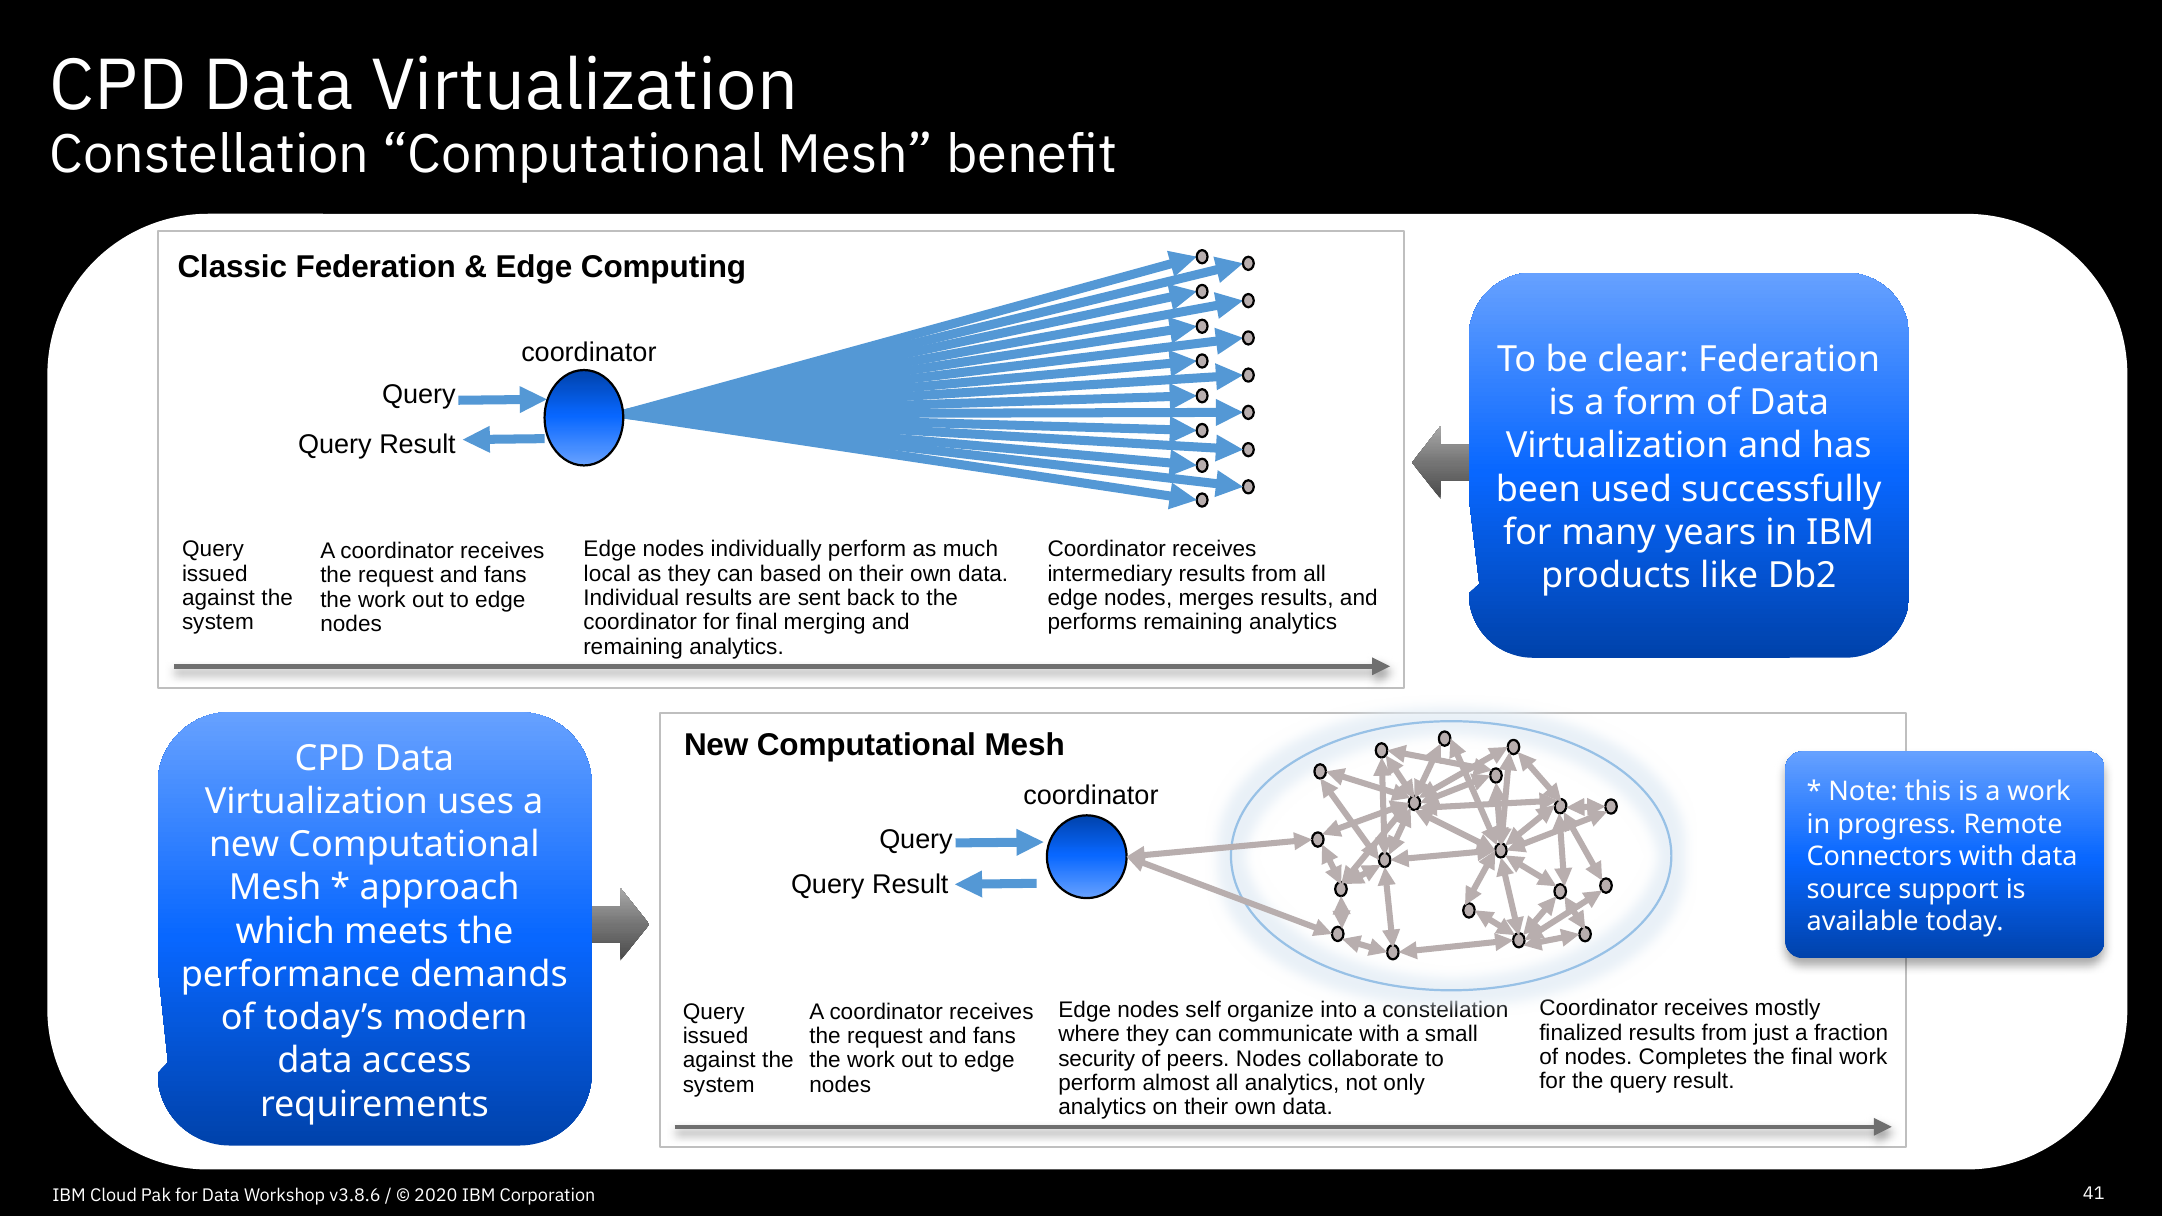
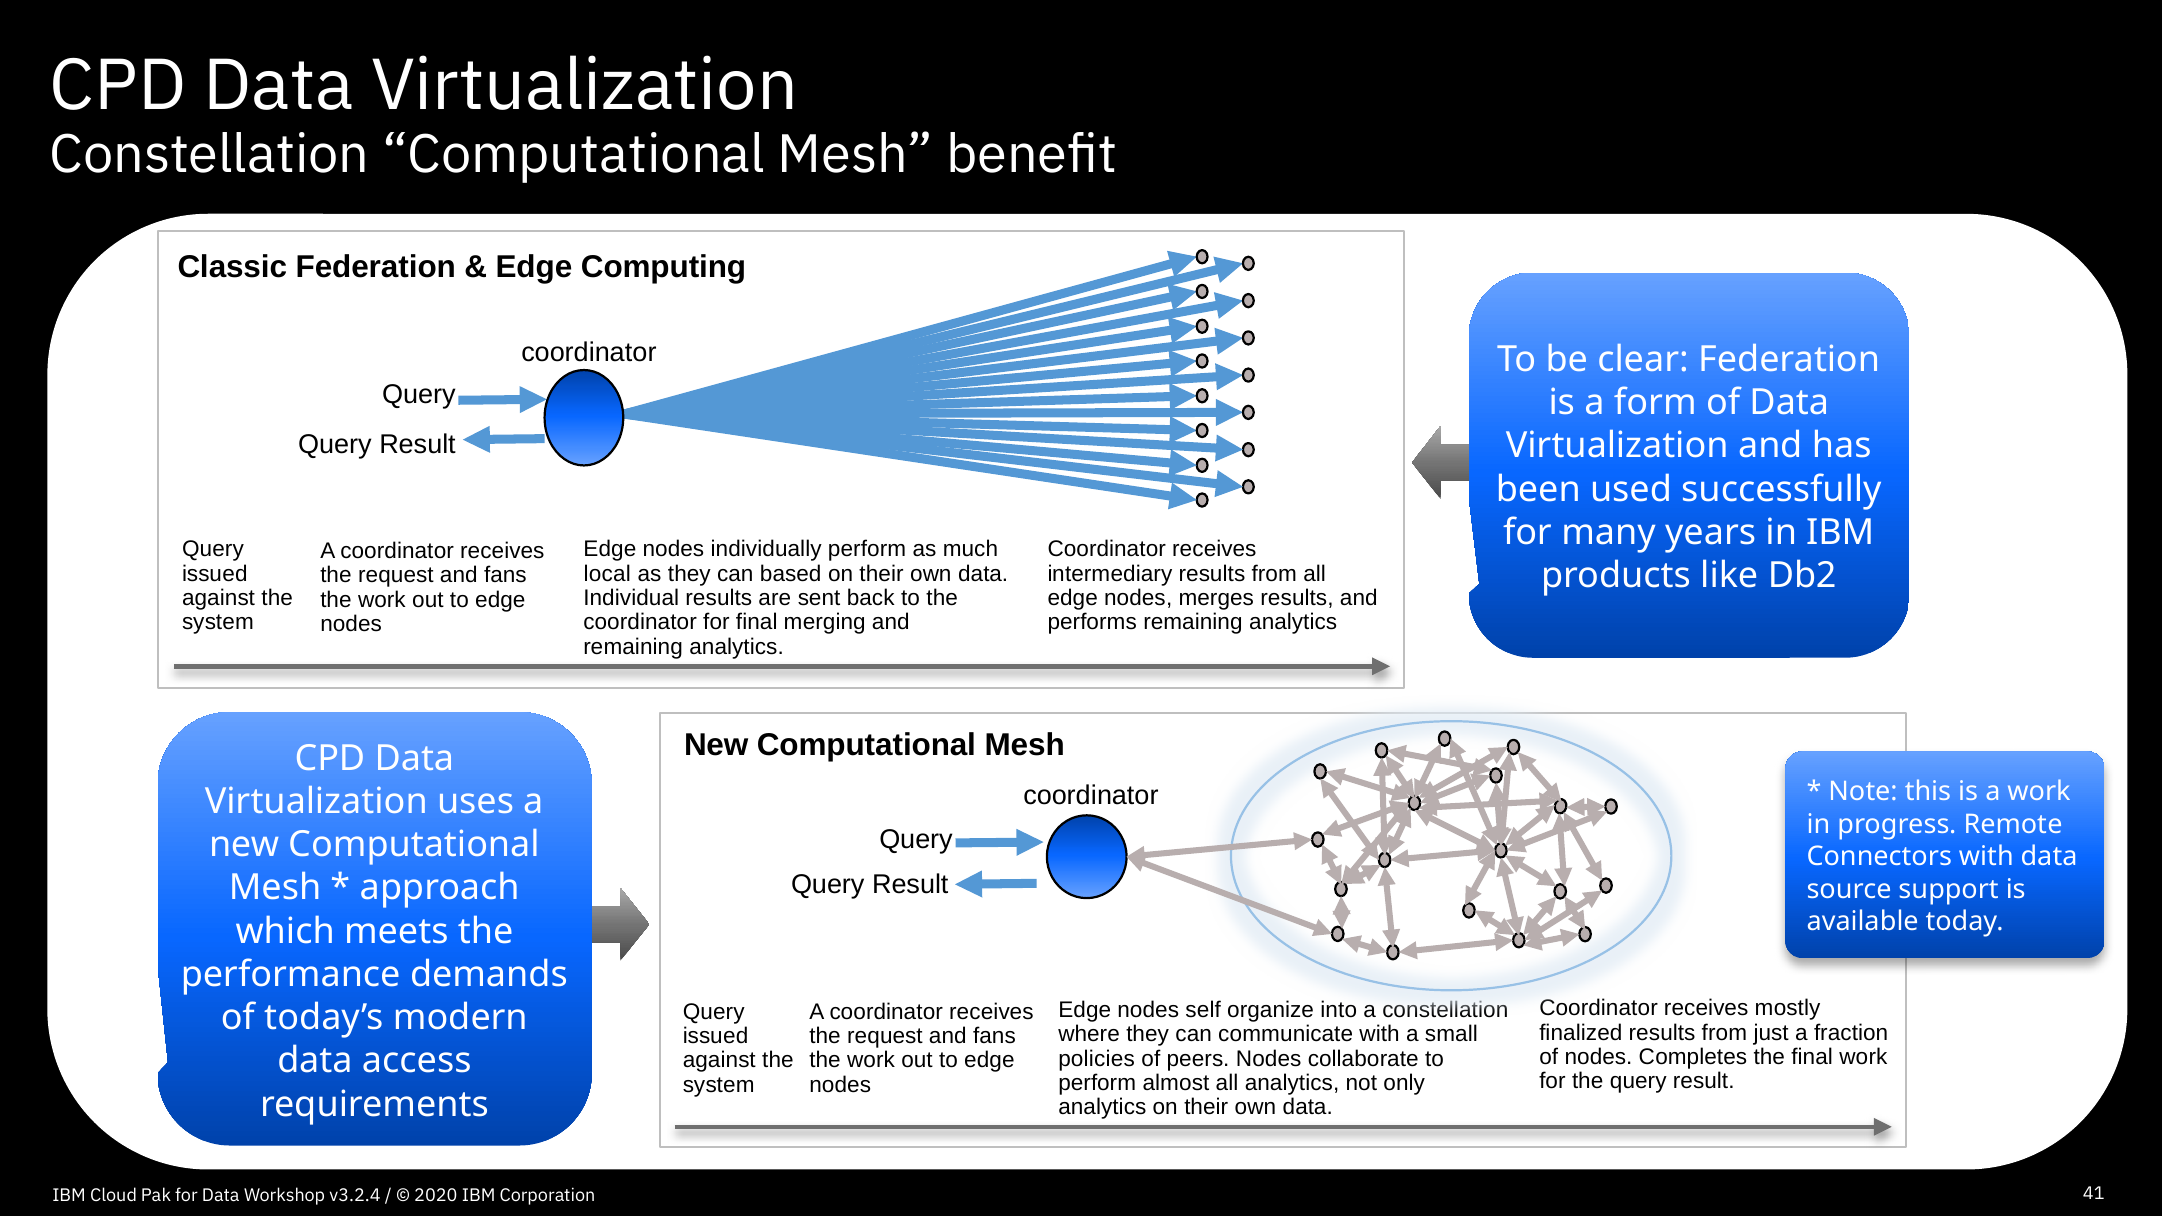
security: security -> policies
v3.8.6: v3.8.6 -> v3.2.4
